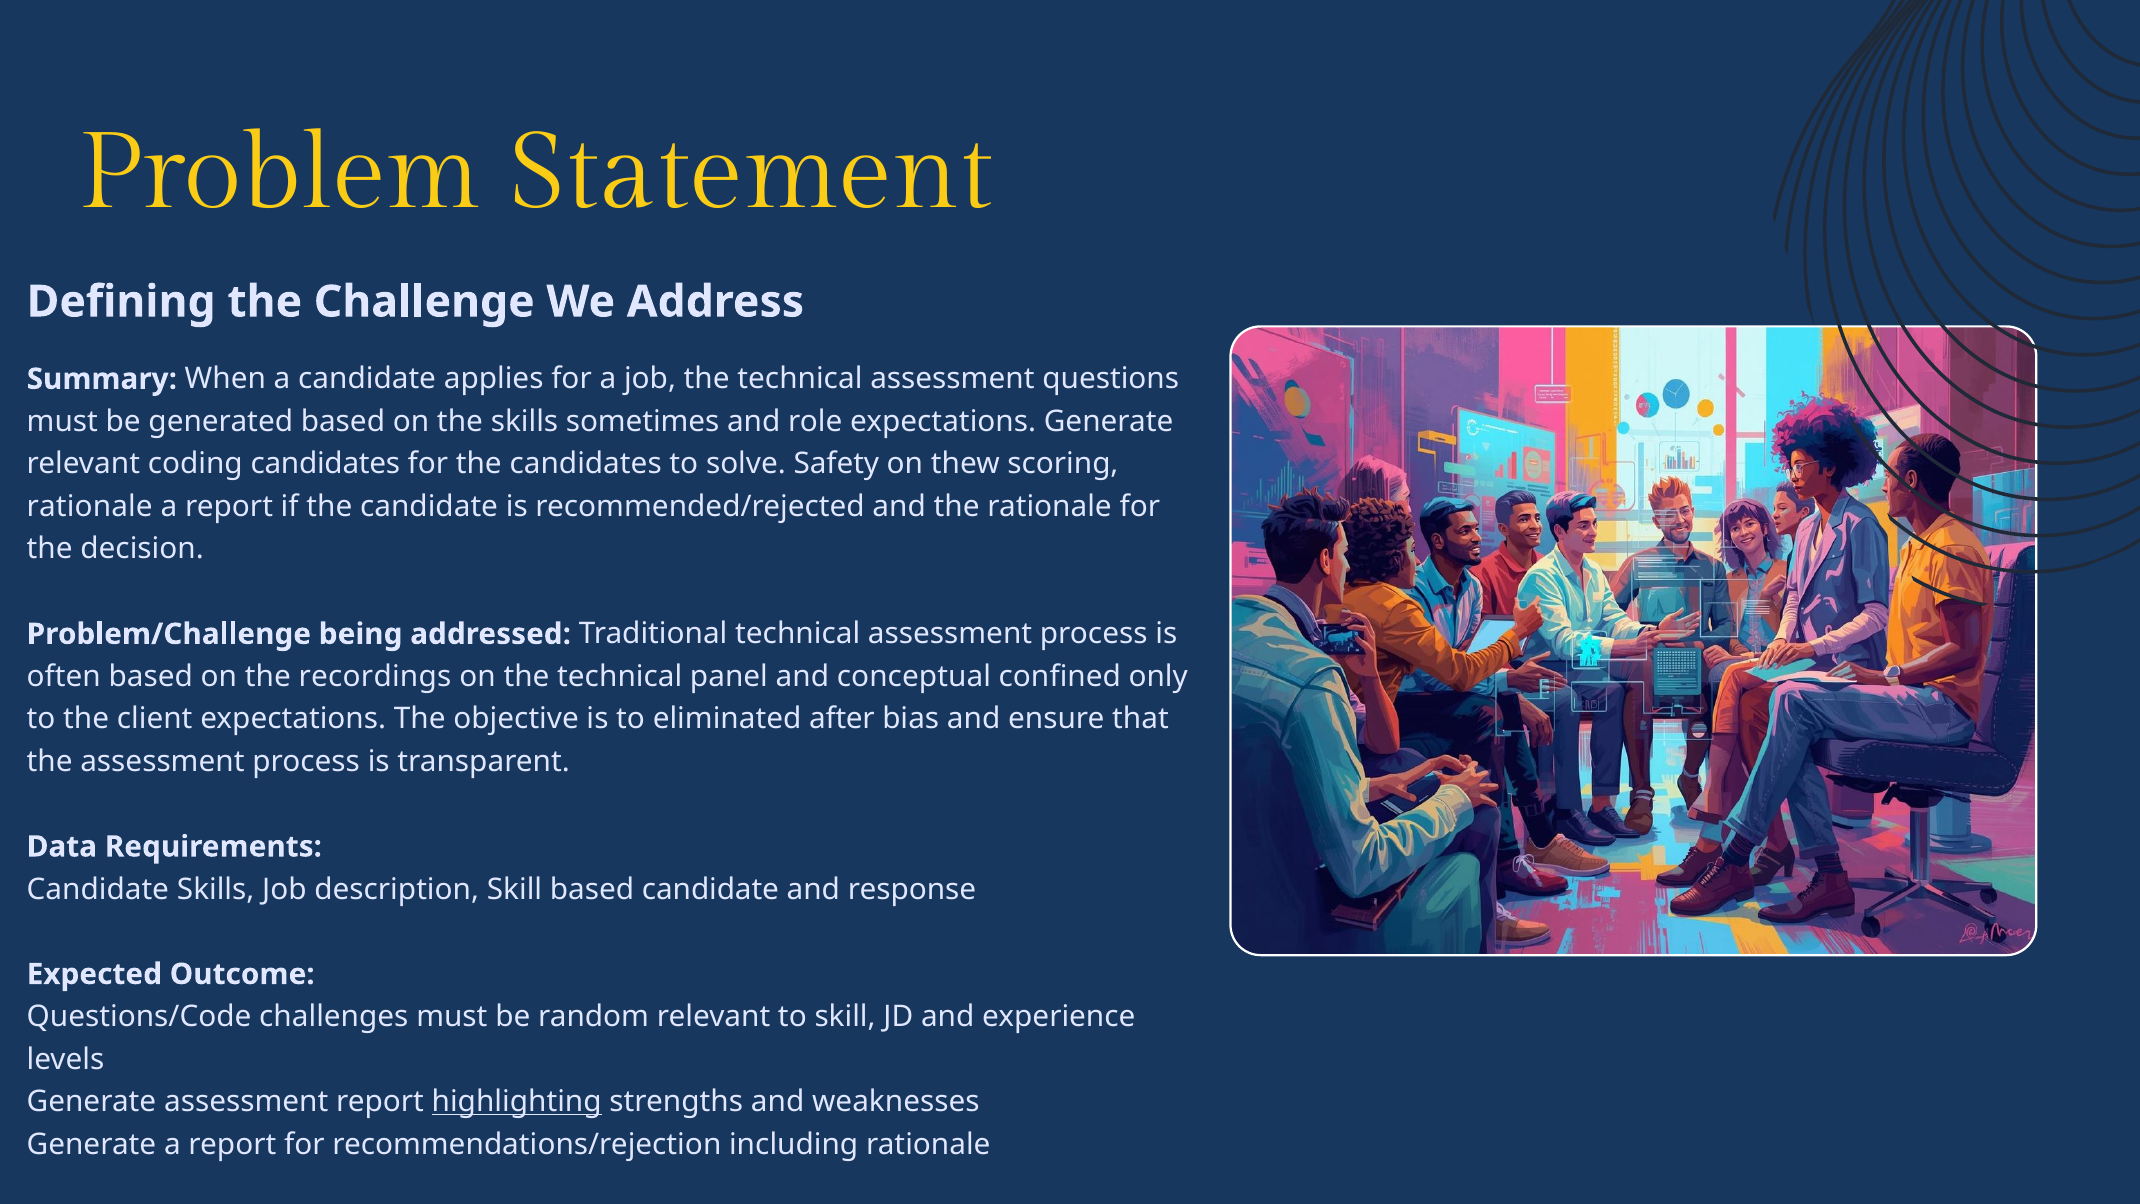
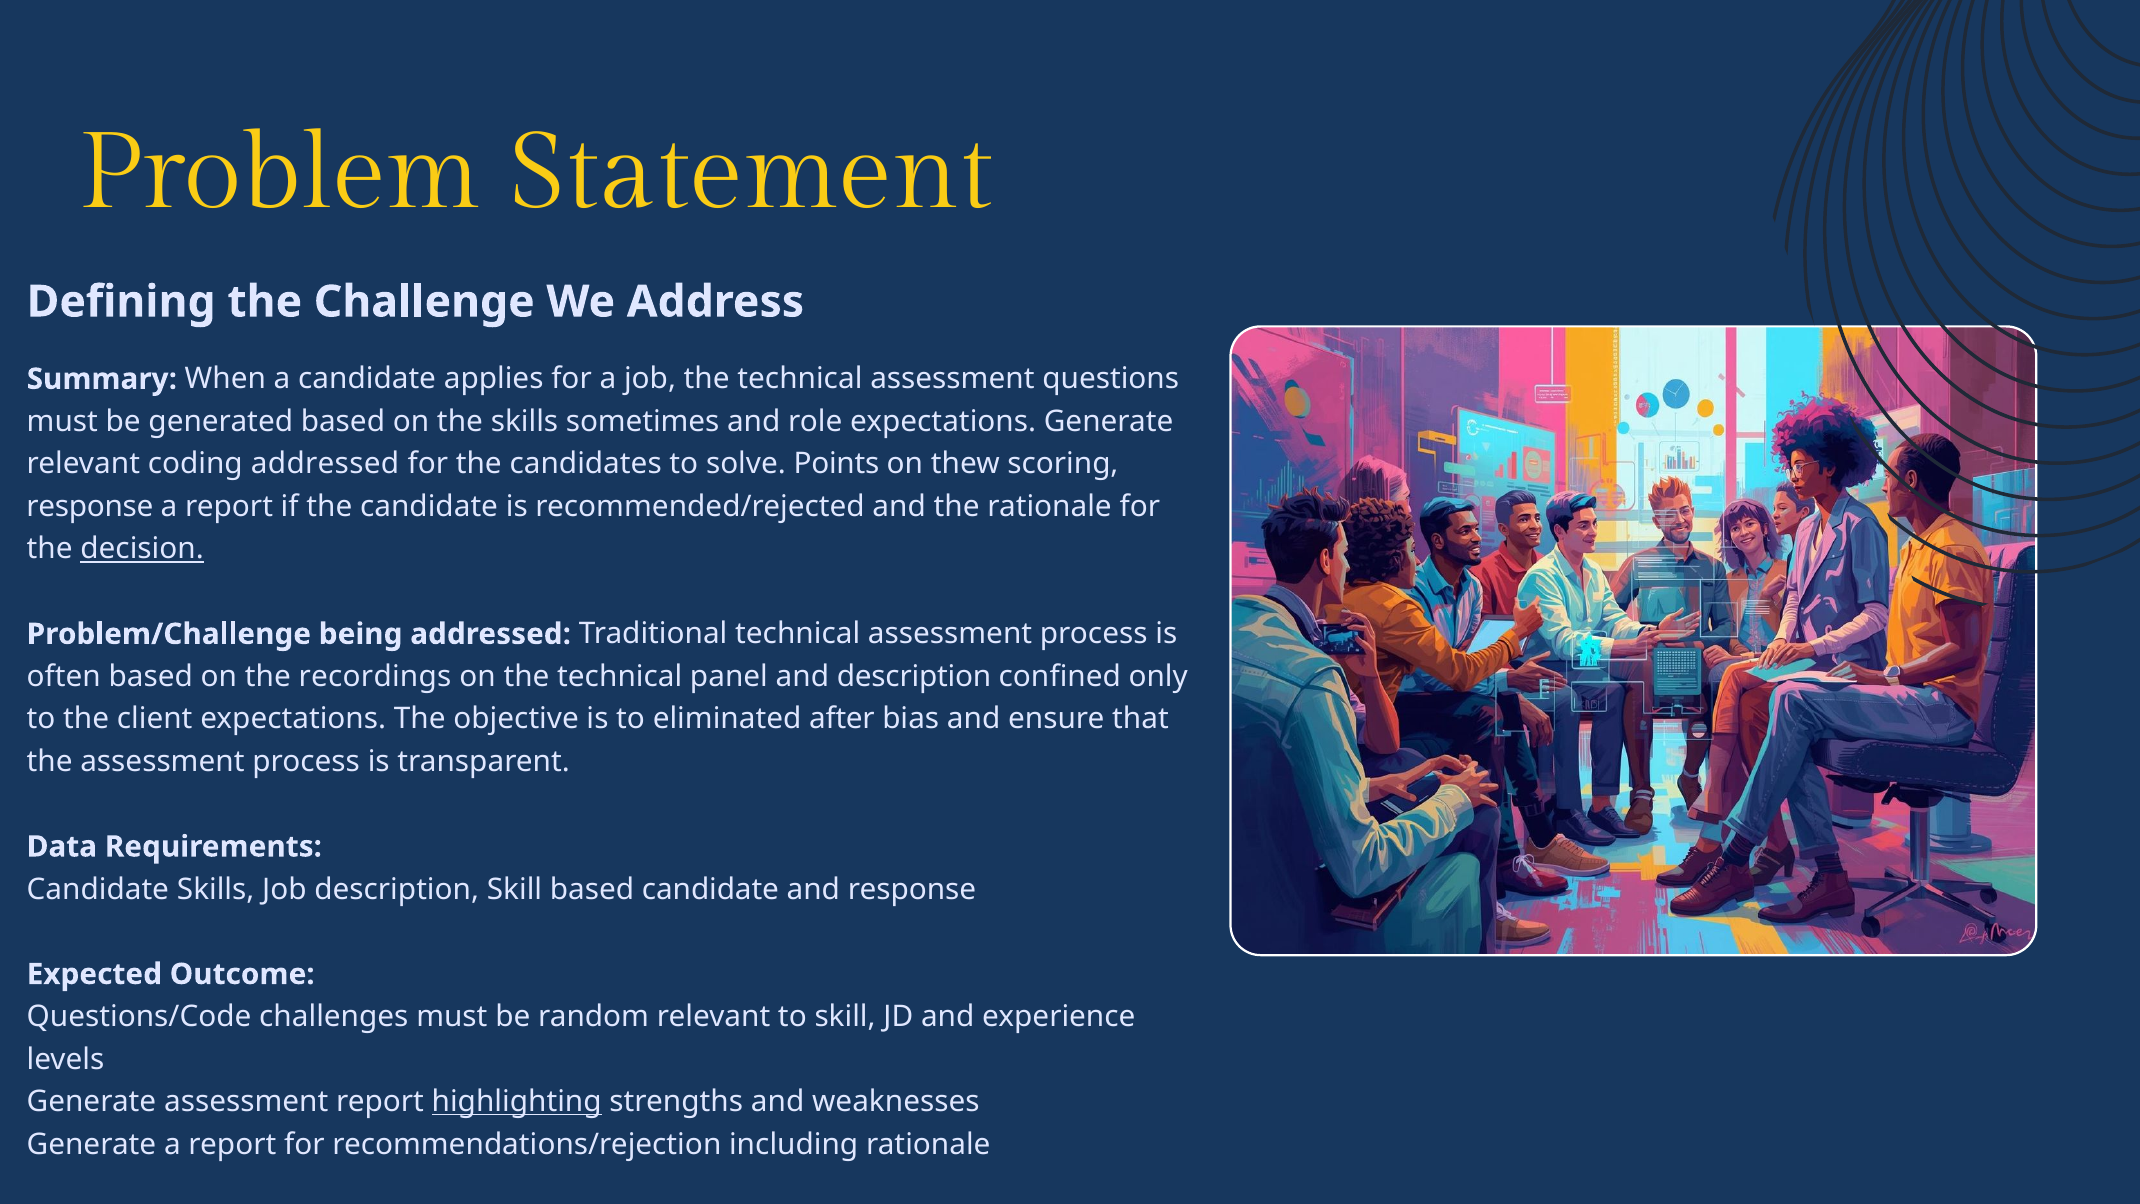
coding candidates: candidates -> addressed
Safety: Safety -> Points
rationale at (90, 506): rationale -> response
decision underline: none -> present
and conceptual: conceptual -> description
